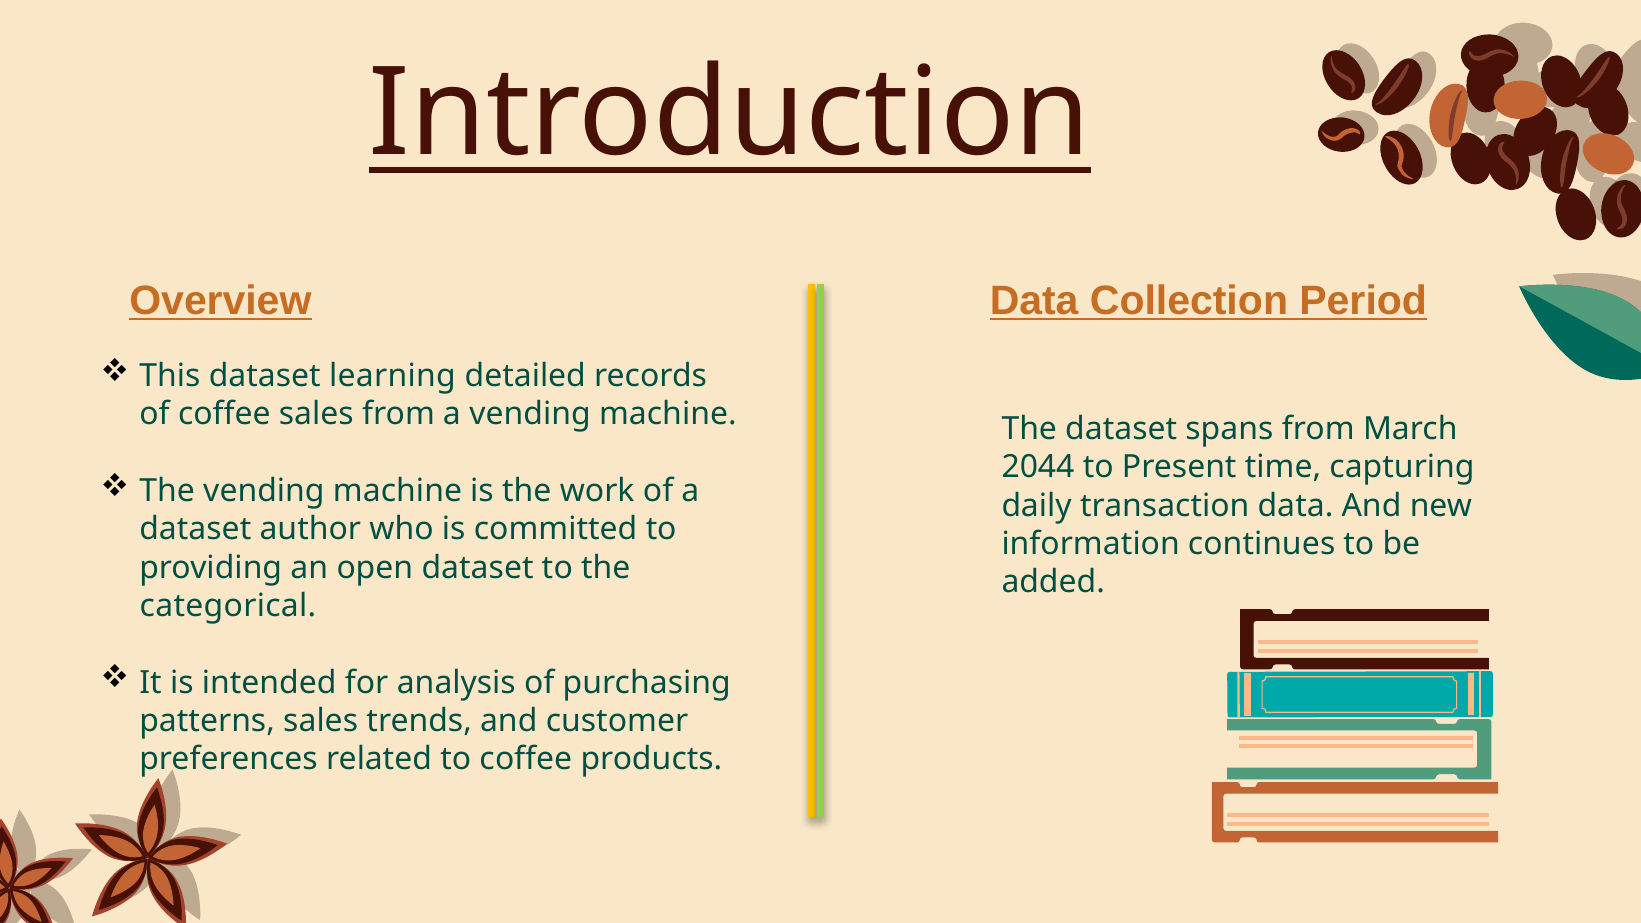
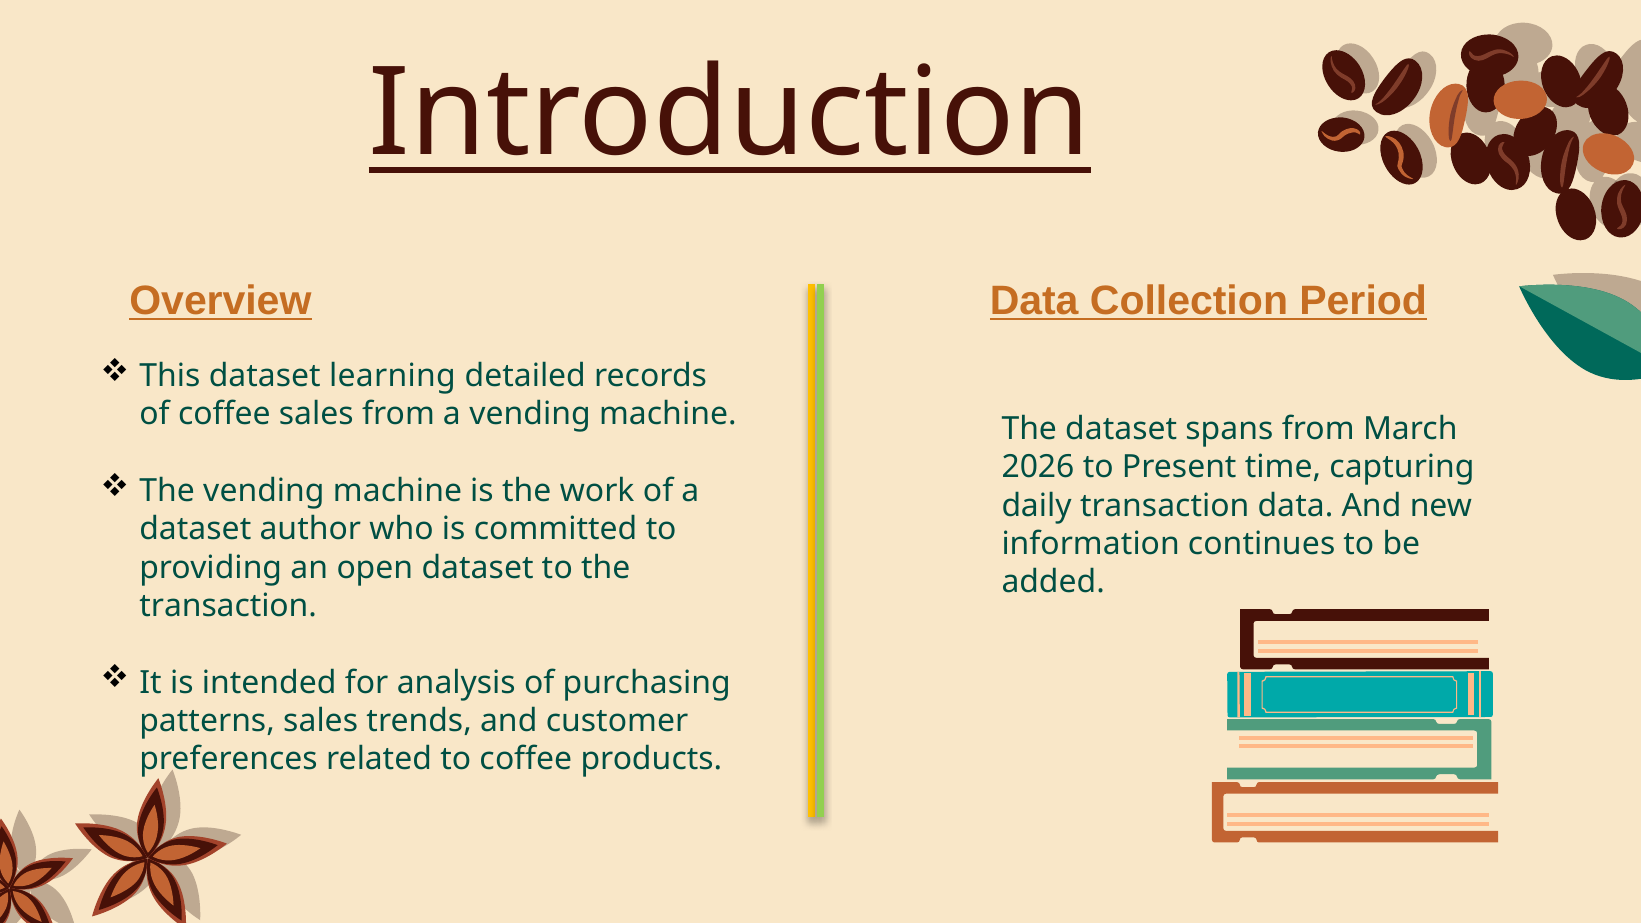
2044: 2044 -> 2026
categorical at (228, 606): categorical -> transaction
